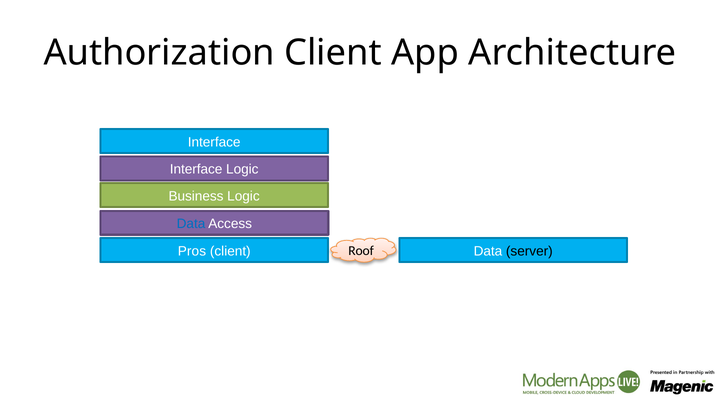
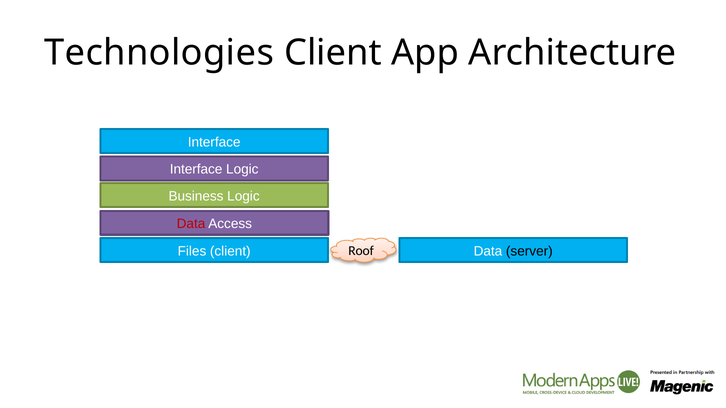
Authorization: Authorization -> Technologies
Data at (191, 224) colour: blue -> red
Pros: Pros -> Files
